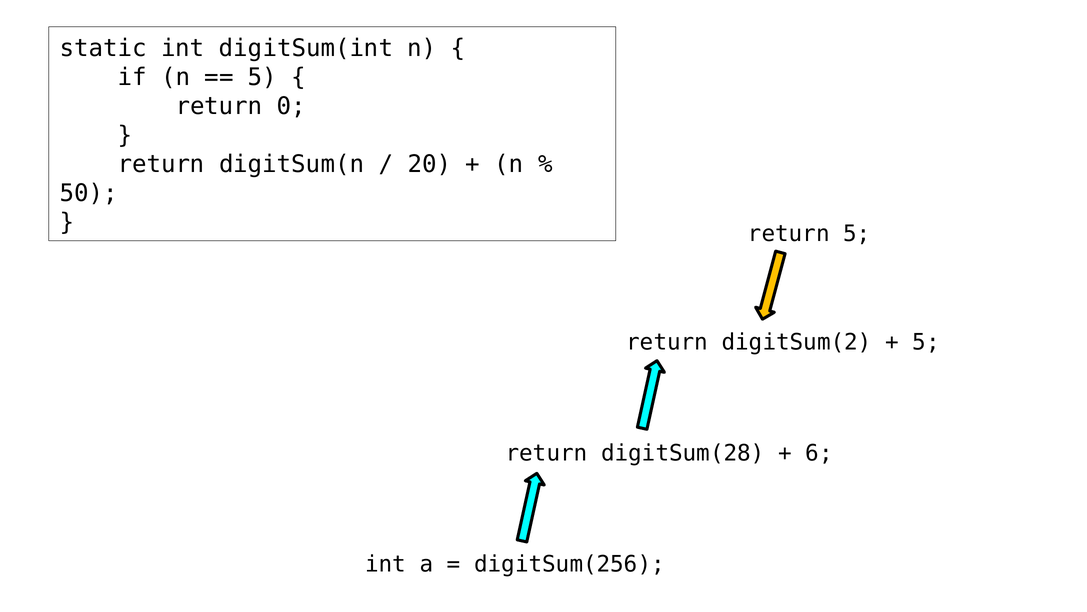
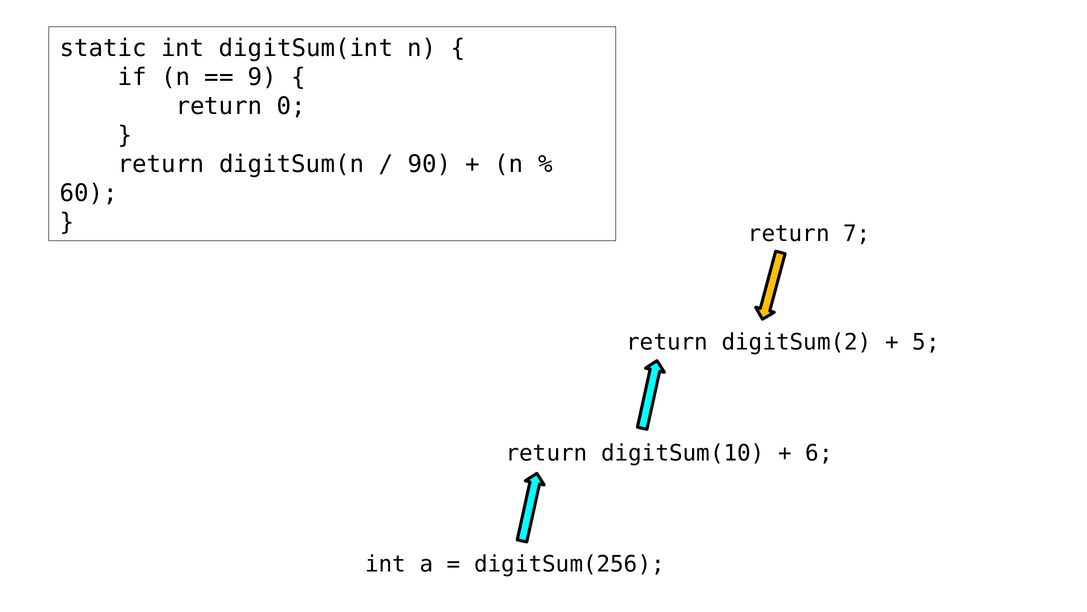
5 at (262, 77): 5 -> 9
20: 20 -> 90
50: 50 -> 60
return 5: 5 -> 7
digitSum(28: digitSum(28 -> digitSum(10
